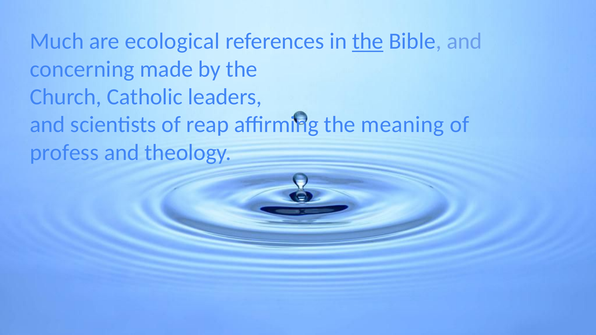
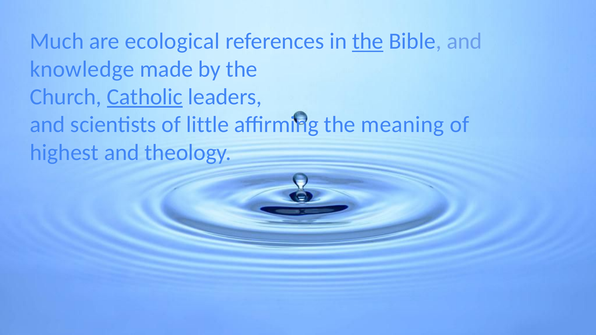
concerning: concerning -> knowledge
Catholic underline: none -> present
reap: reap -> little
profess: profess -> highest
